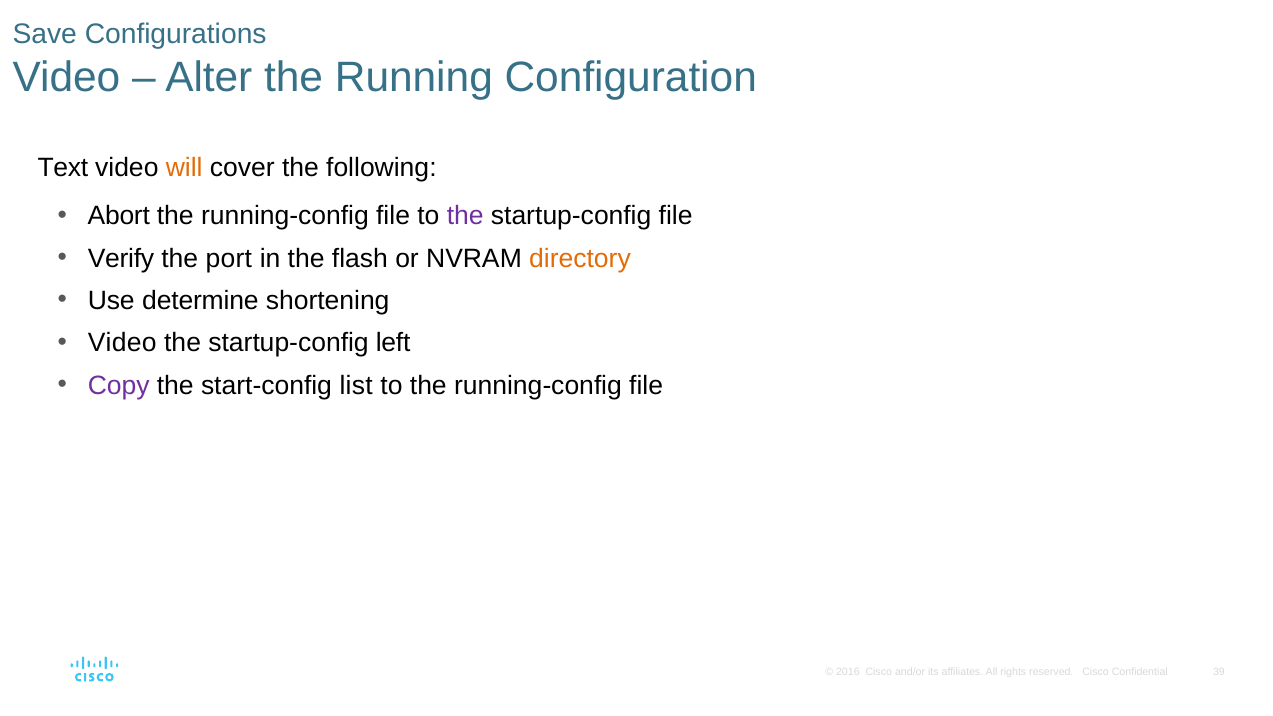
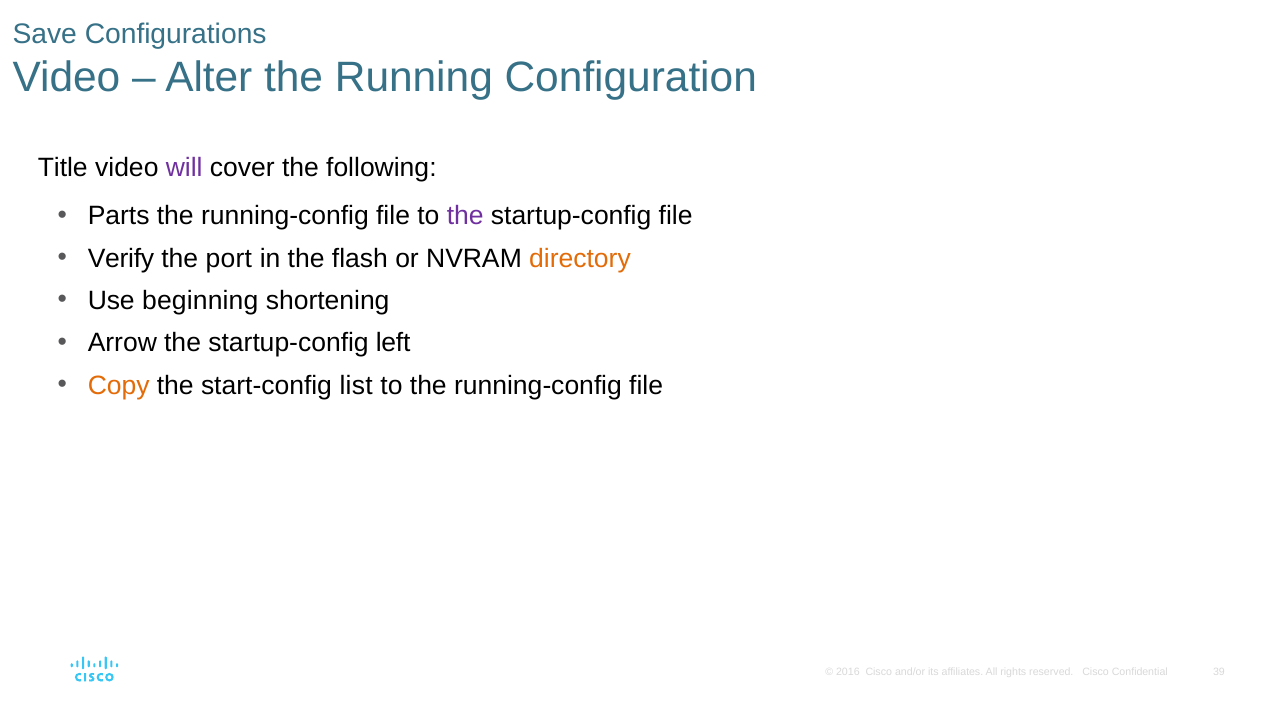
Text: Text -> Title
will colour: orange -> purple
Abort: Abort -> Parts
determine: determine -> beginning
Video at (122, 343): Video -> Arrow
Copy colour: purple -> orange
